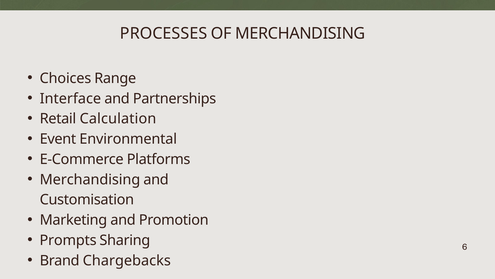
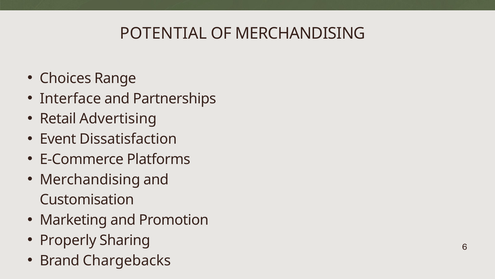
PROCESSES: PROCESSES -> POTENTIAL
Calculation: Calculation -> Advertising
Environmental: Environmental -> Dissatisfaction
Prompts: Prompts -> Properly
